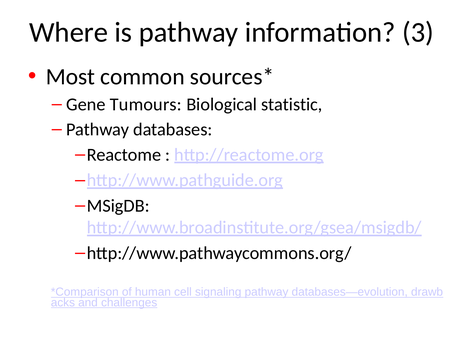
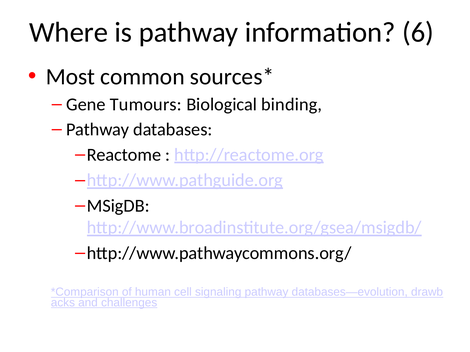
3: 3 -> 6
statistic: statistic -> binding
